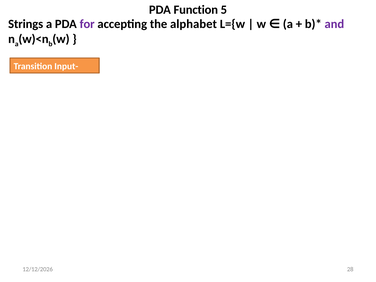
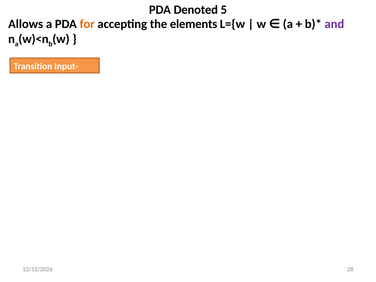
Function: Function -> Denoted
Strings: Strings -> Allows
for colour: purple -> orange
alphabet: alphabet -> elements
